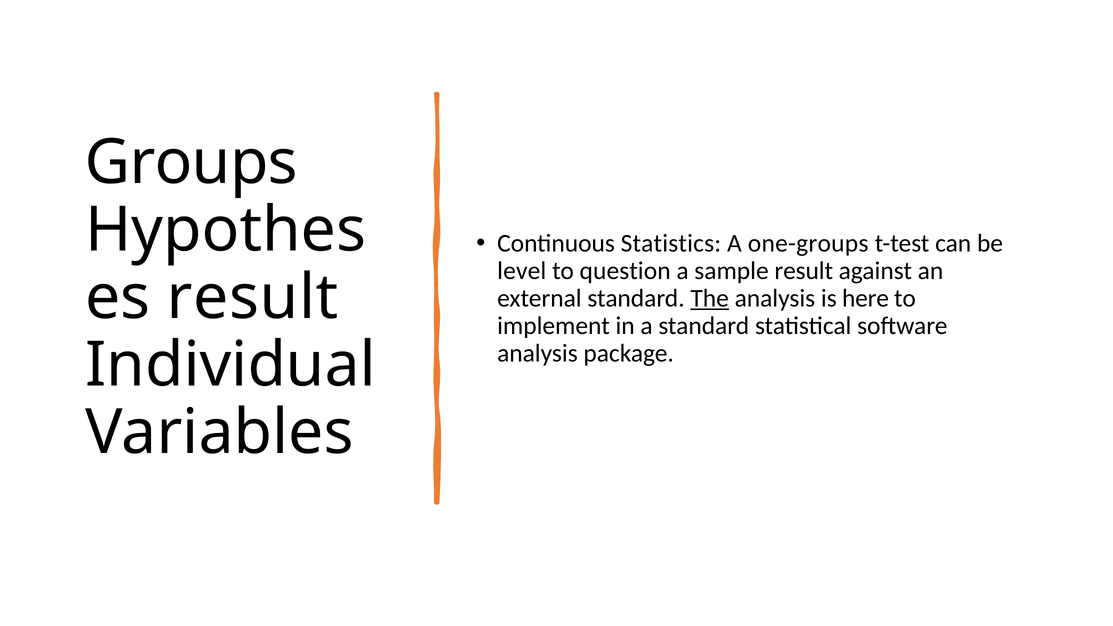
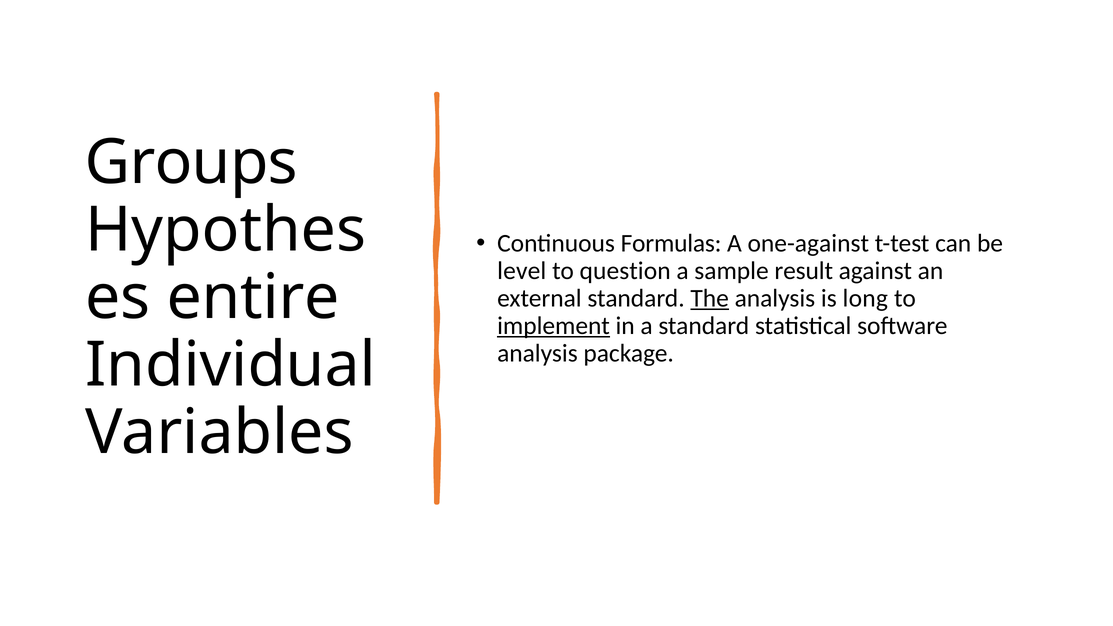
Statistics: Statistics -> Formulas
one-groups: one-groups -> one-against
result at (253, 298): result -> entire
here: here -> long
implement underline: none -> present
